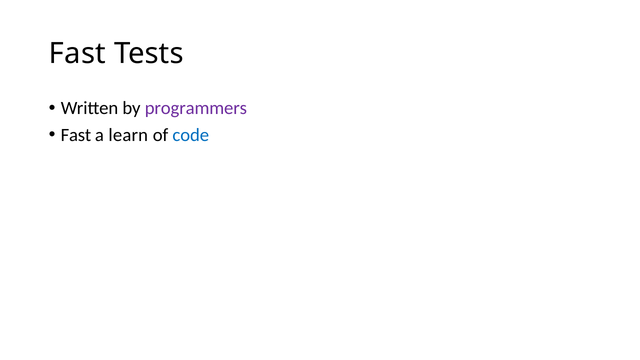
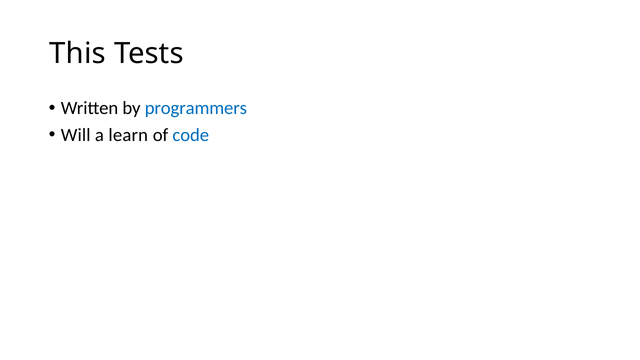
Fast at (77, 54): Fast -> This
programmers colour: purple -> blue
Fast at (76, 135): Fast -> Will
